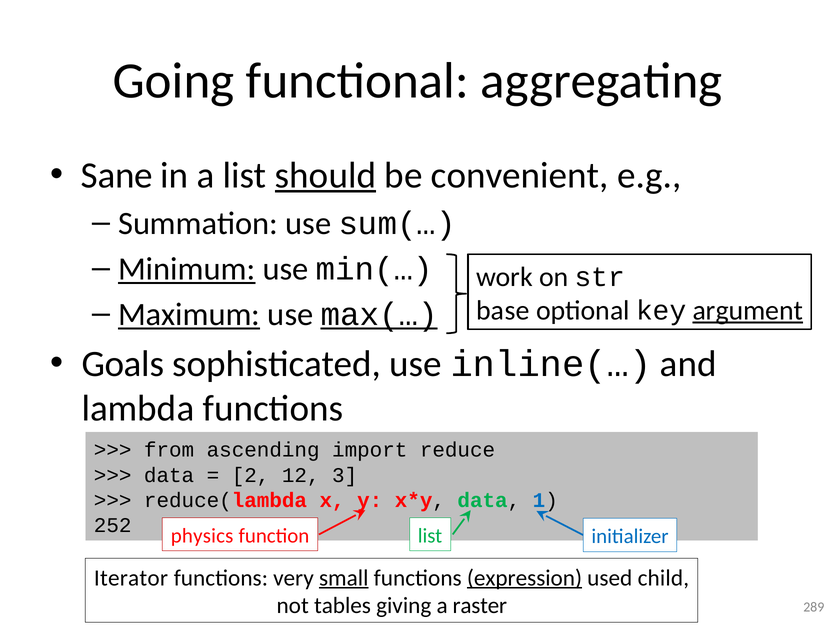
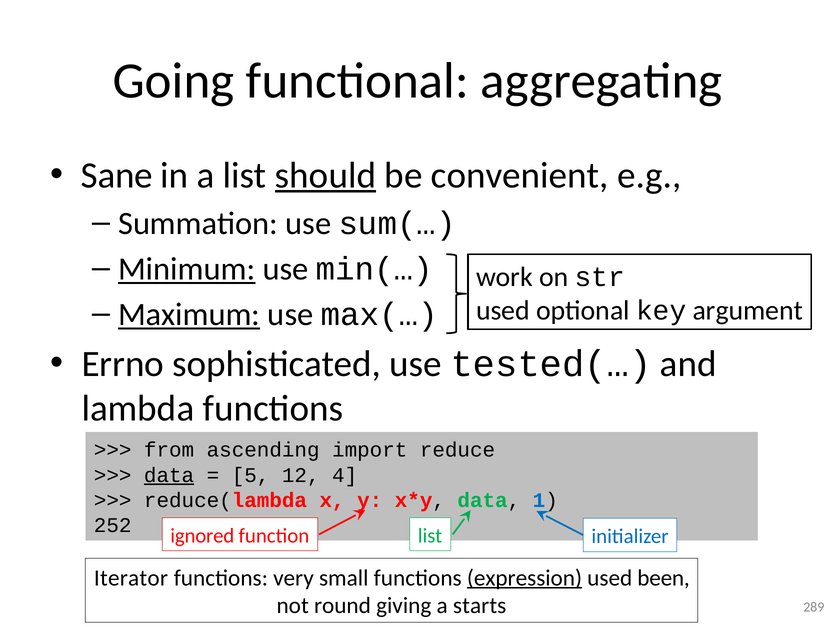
max(… underline: present -> none
base at (503, 310): base -> used
argument underline: present -> none
Goals: Goals -> Errno
inline(…: inline(… -> tested(…
data at (169, 475) underline: none -> present
2: 2 -> 5
3: 3 -> 4
physics: physics -> ignored
small underline: present -> none
child: child -> been
tables: tables -> round
raster: raster -> starts
